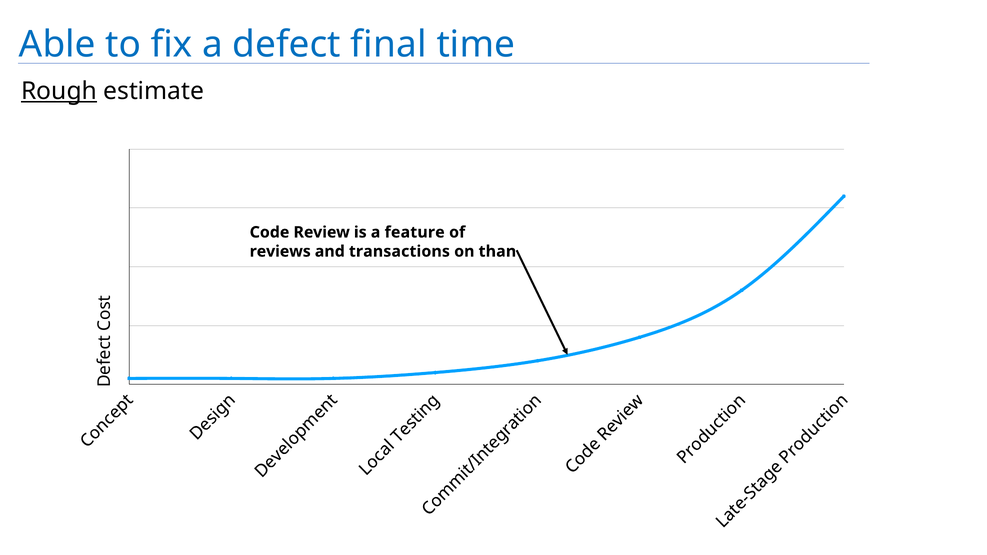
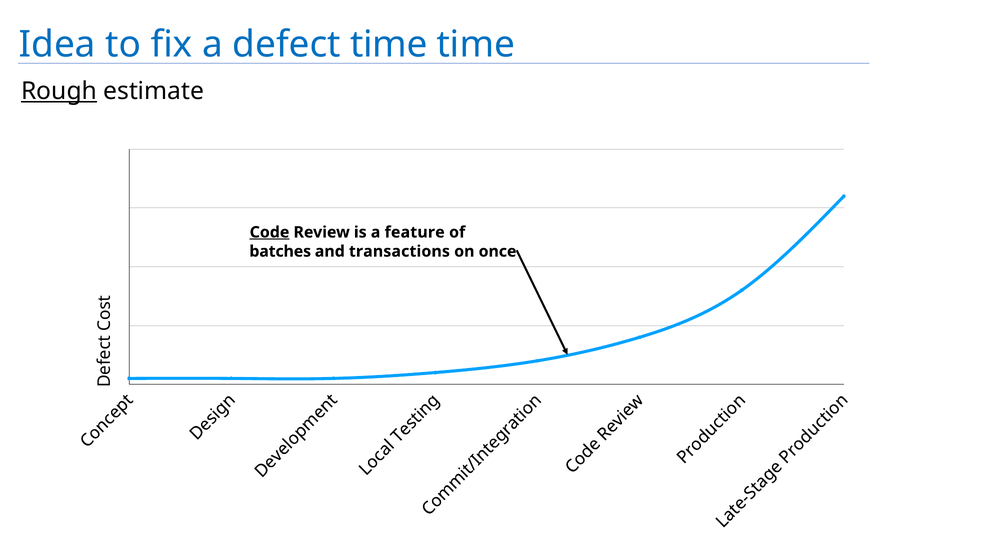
Able: Able -> Idea
defect final: final -> time
Code underline: none -> present
reviews: reviews -> batches
than: than -> once
